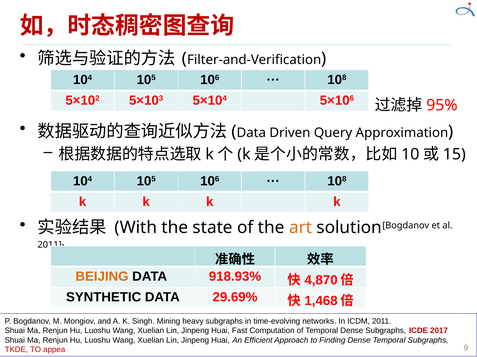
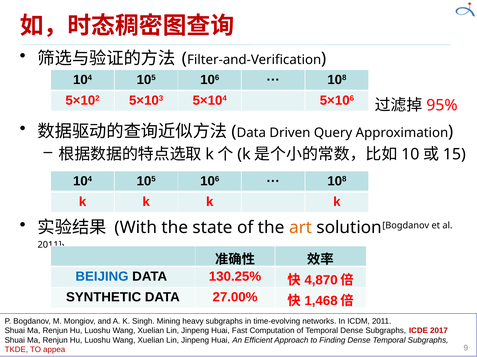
BEIJING colour: orange -> blue
918.93%: 918.93% -> 130.25%
29.69%: 29.69% -> 27.00%
